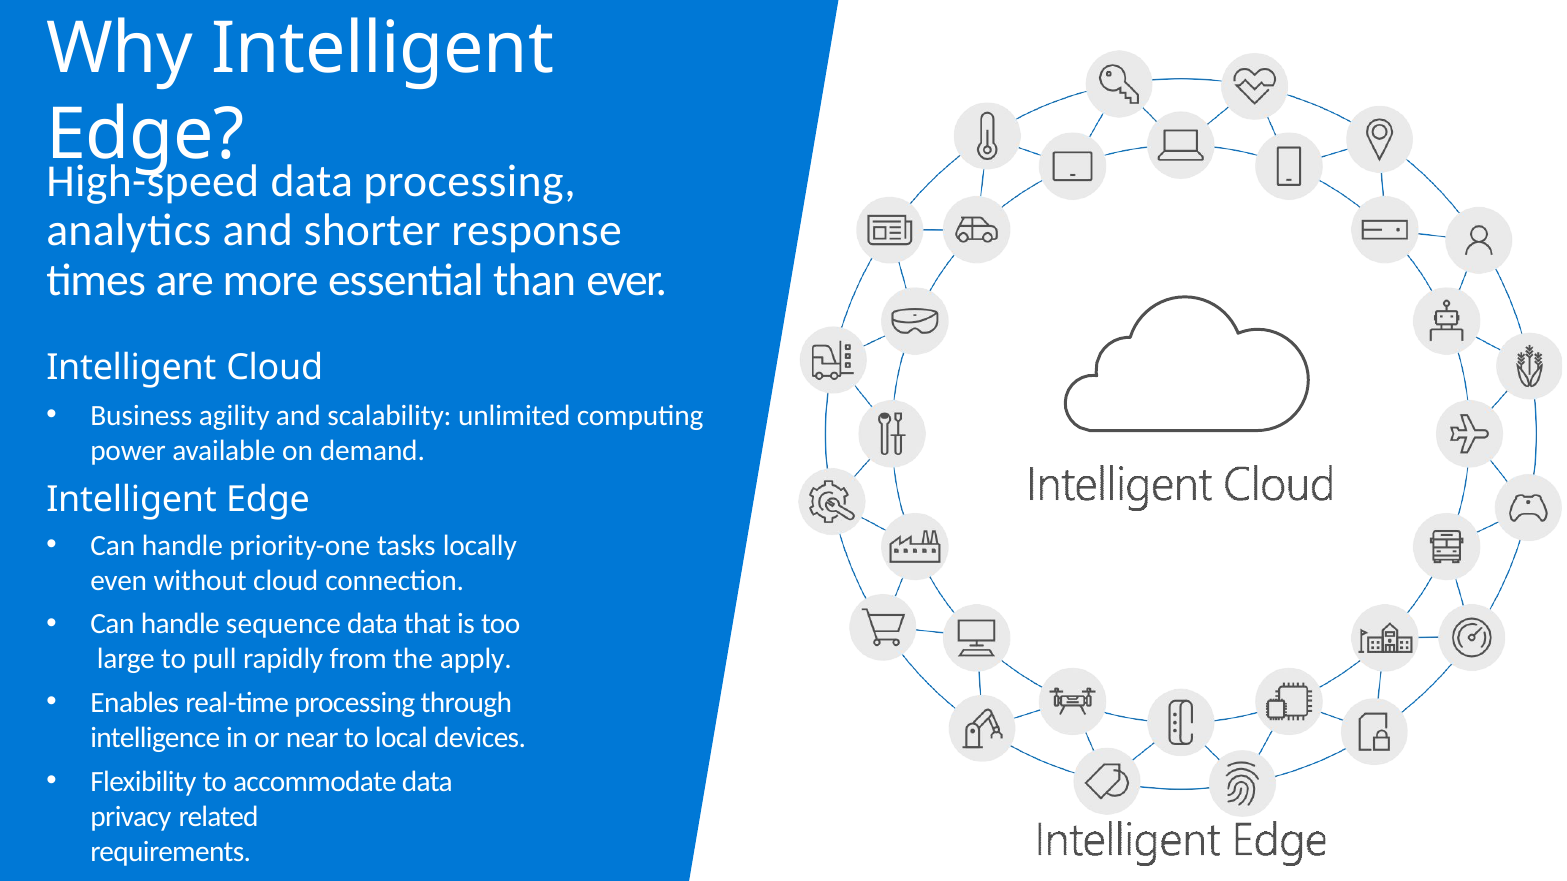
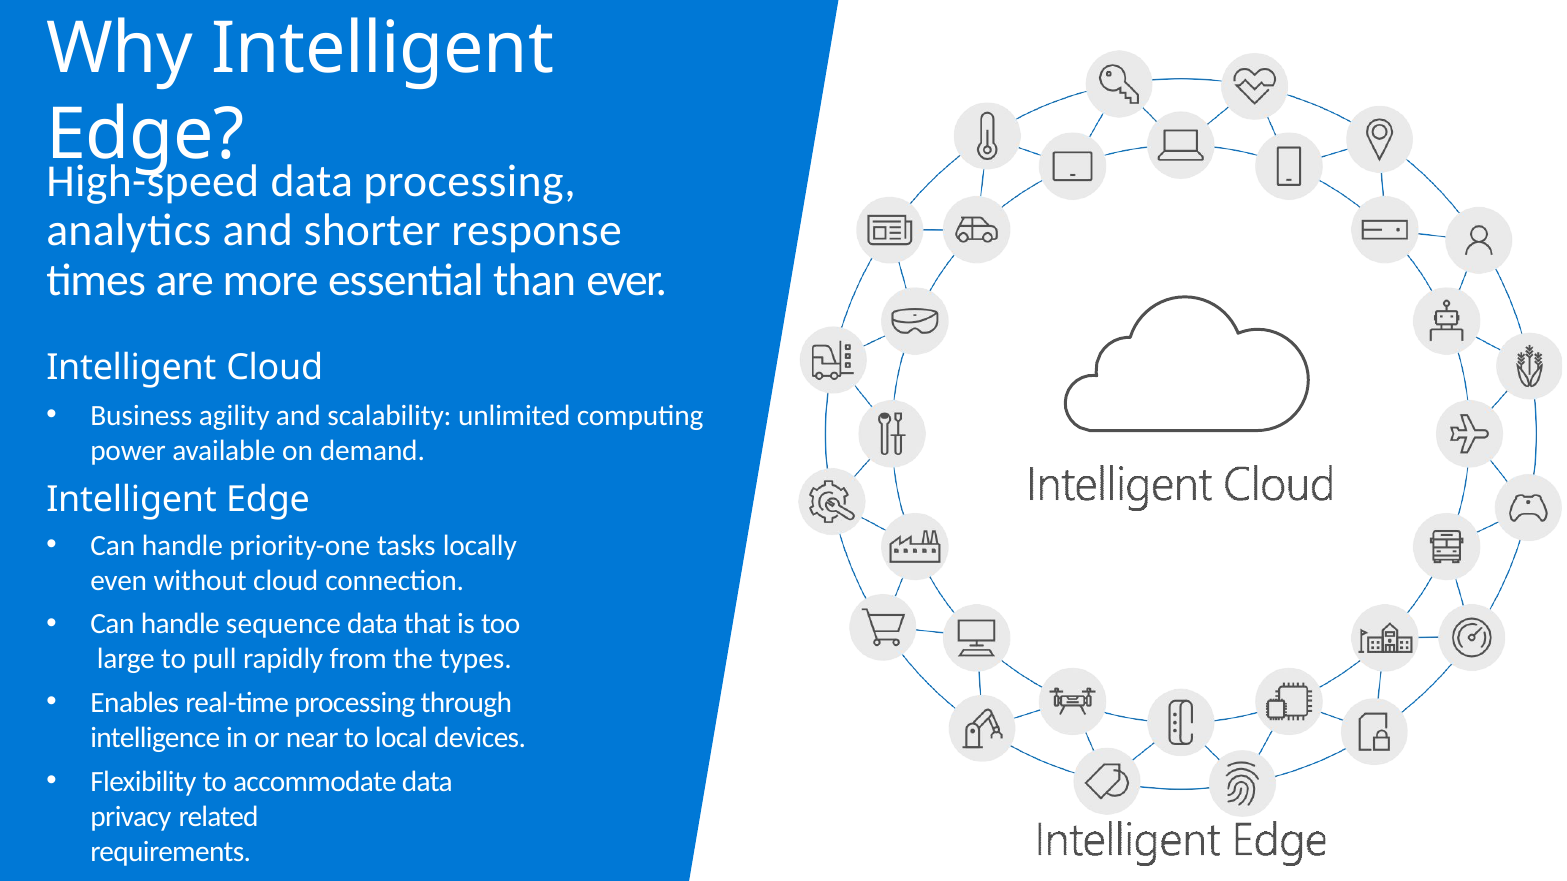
apply: apply -> types
